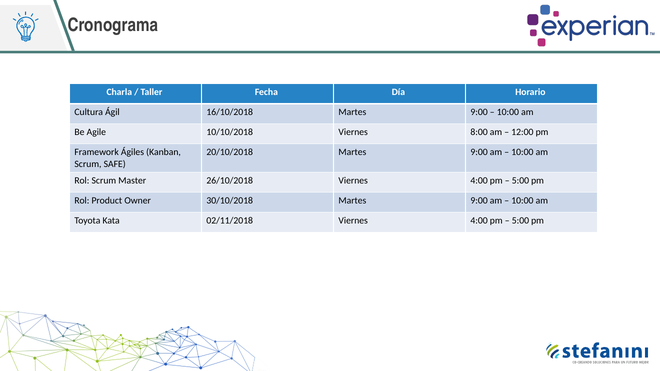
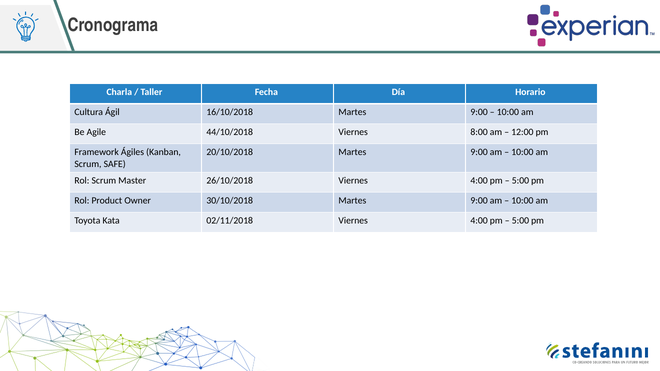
10/10/2018: 10/10/2018 -> 44/10/2018
